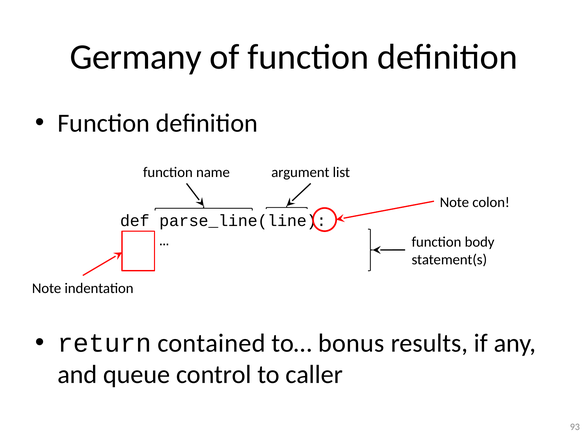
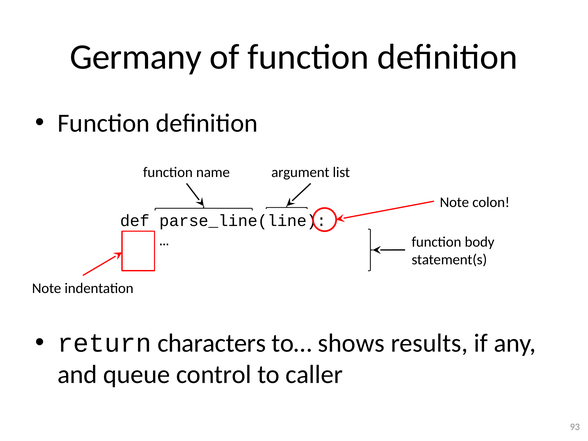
contained: contained -> characters
bonus: bonus -> shows
